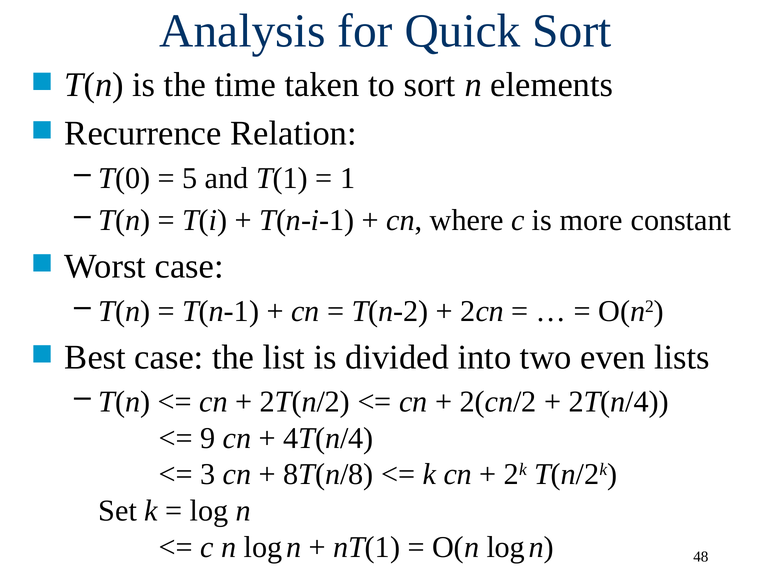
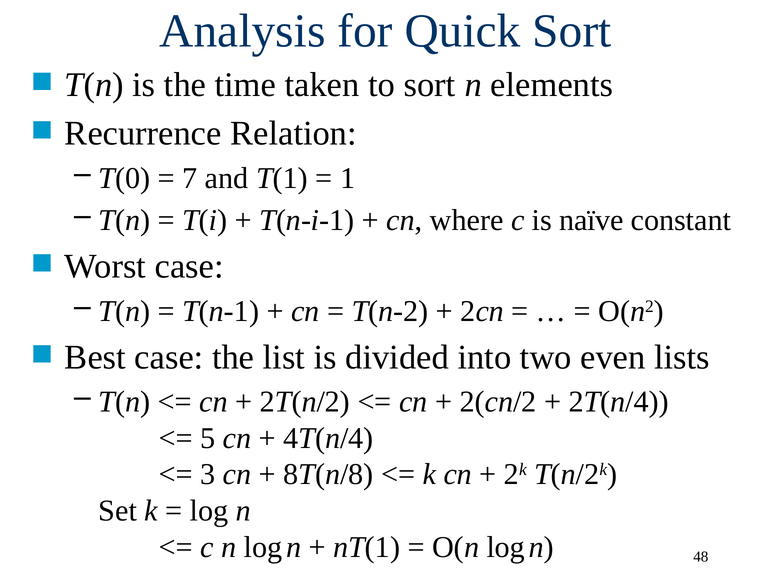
5: 5 -> 7
more: more -> naïve
9: 9 -> 5
